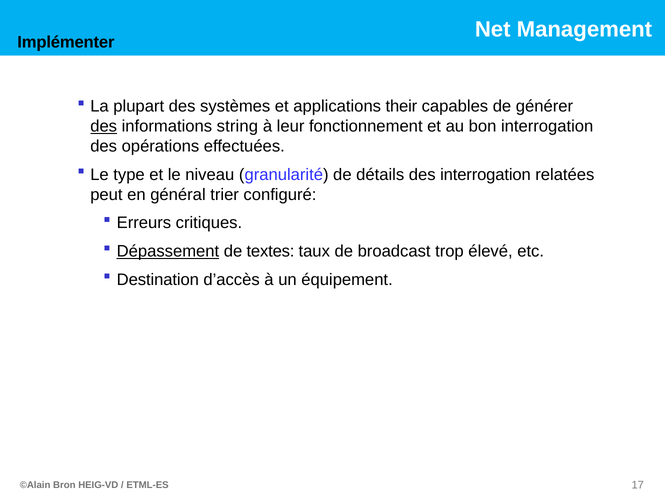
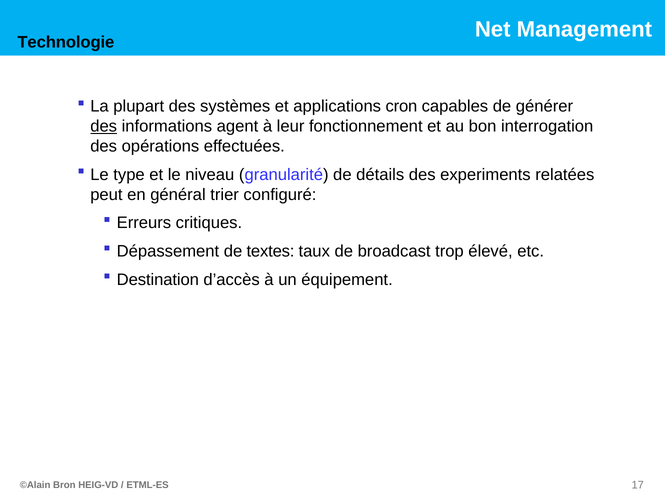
Implémenter: Implémenter -> Technologie
their: their -> cron
string: string -> agent
des interrogation: interrogation -> experiments
Dépassement underline: present -> none
